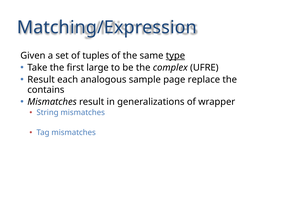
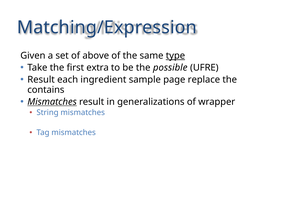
tuples: tuples -> above
large: large -> extra
complex: complex -> possible
analogous: analogous -> ingredient
Mismatches at (52, 102) underline: none -> present
